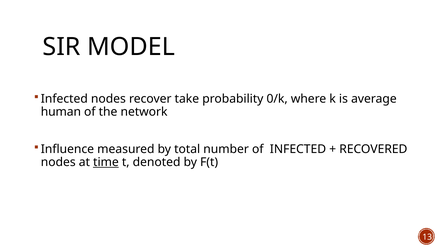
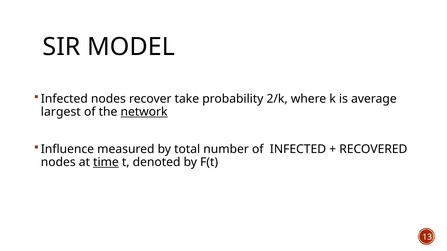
0/k: 0/k -> 2/k
human: human -> largest
network underline: none -> present
